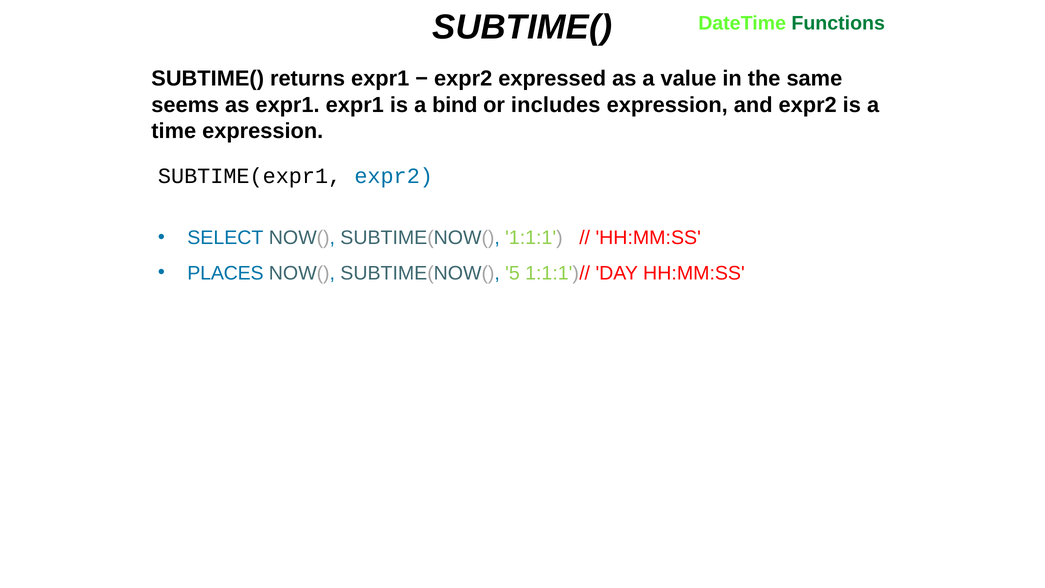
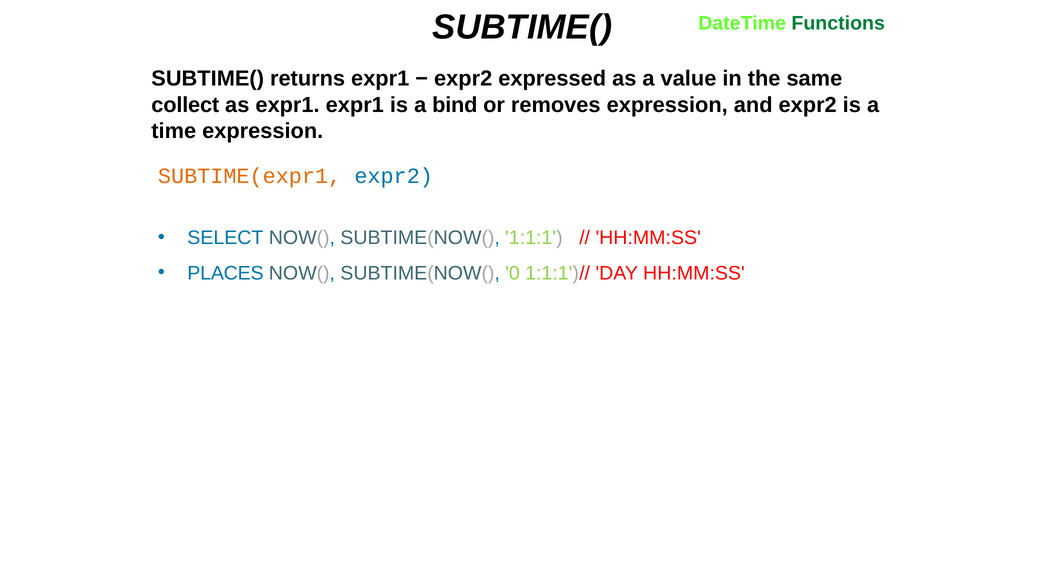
seems: seems -> collect
includes: includes -> removes
SUBTIME(expr1 colour: black -> orange
5: 5 -> 0
